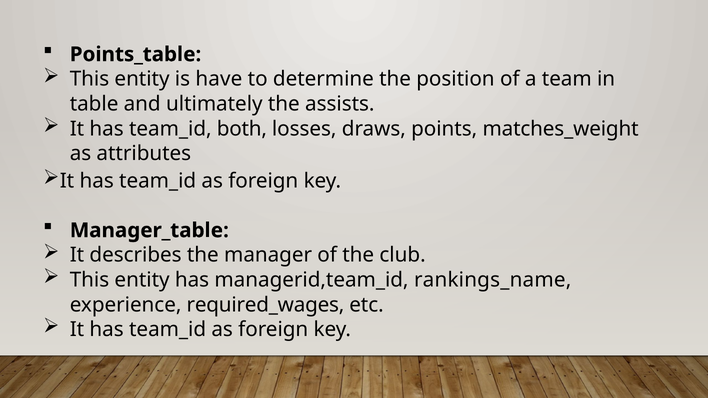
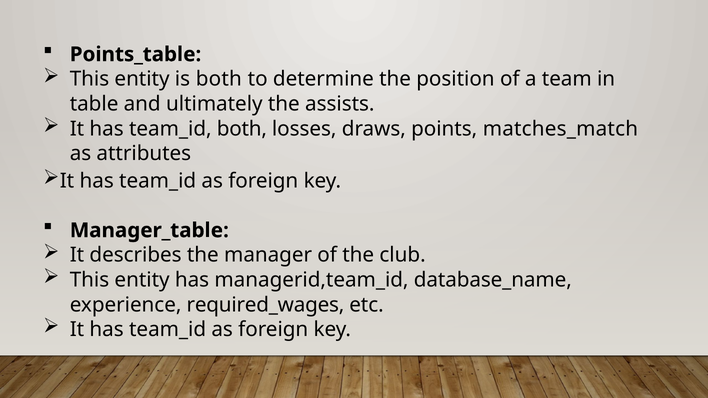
is have: have -> both
matches_weight: matches_weight -> matches_match
rankings_name: rankings_name -> database_name
